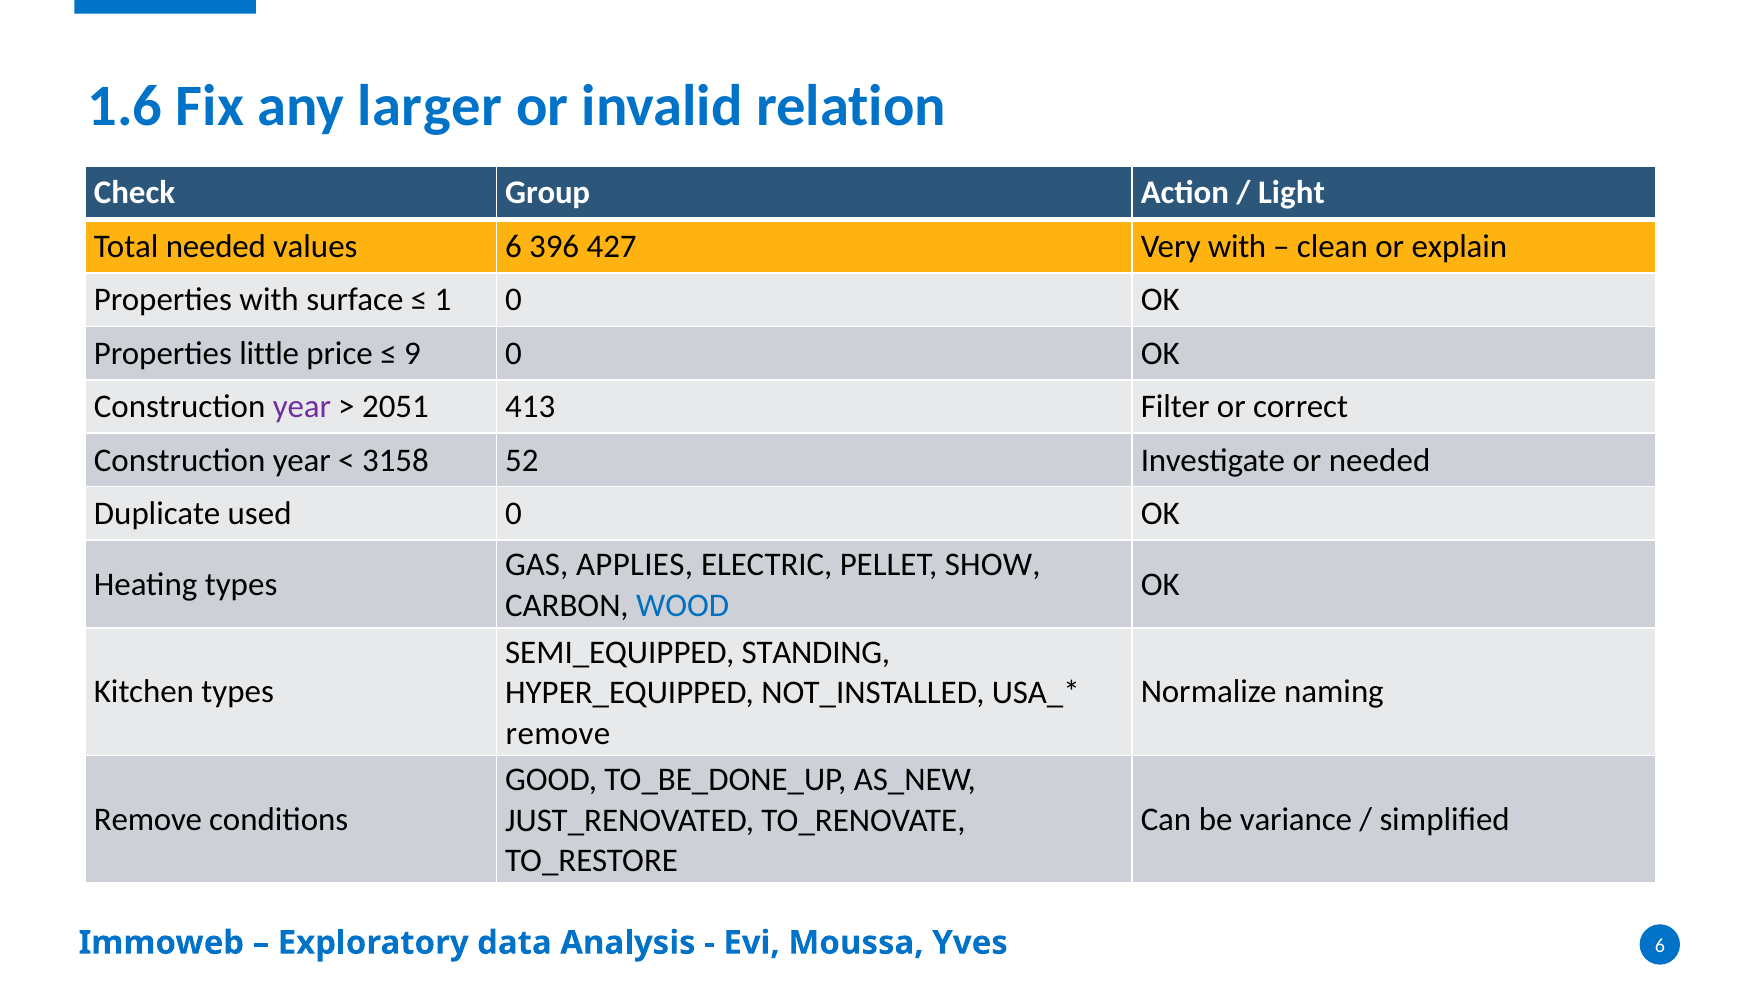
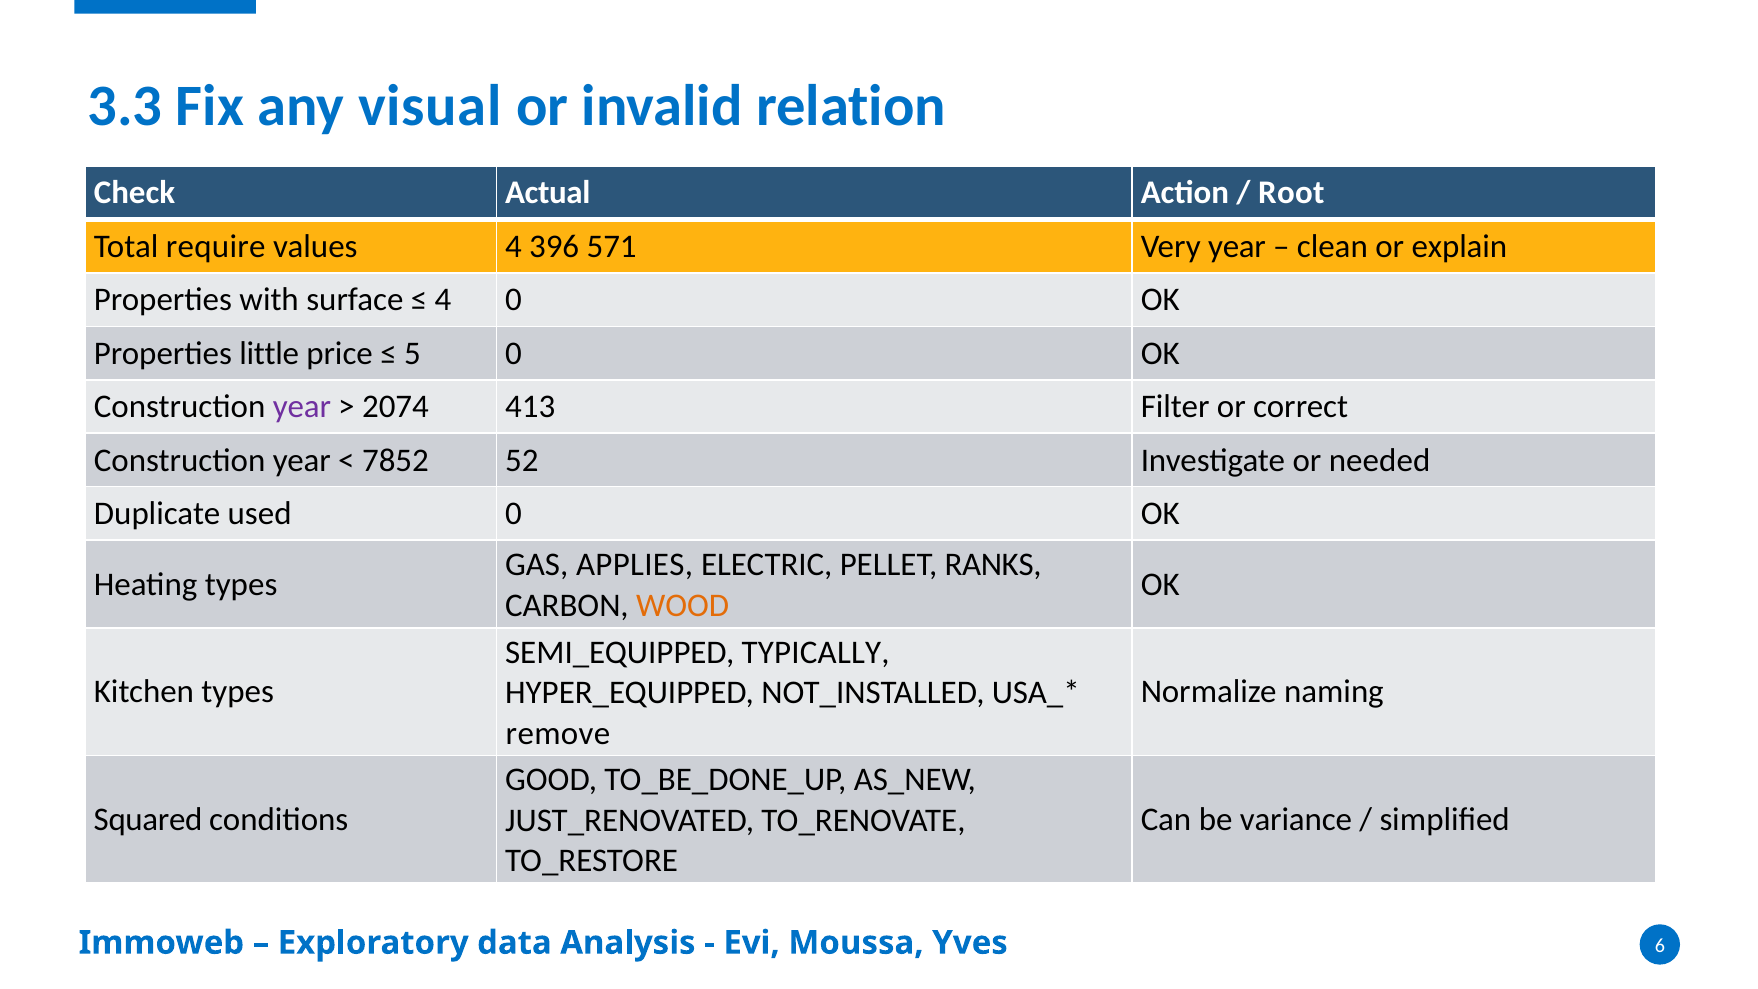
1.6: 1.6 -> 3.3
larger: larger -> visual
Group: Group -> Actual
Light: Light -> Root
Total needed: needed -> require
values 6: 6 -> 4
427: 427 -> 571
Very with: with -> year
1 at (443, 300): 1 -> 4
9: 9 -> 5
2051: 2051 -> 2074
3158: 3158 -> 7852
SHOW: SHOW -> RANKS
WOOD colour: blue -> orange
STANDING: STANDING -> TYPICALLY
Remove at (148, 819): Remove -> Squared
